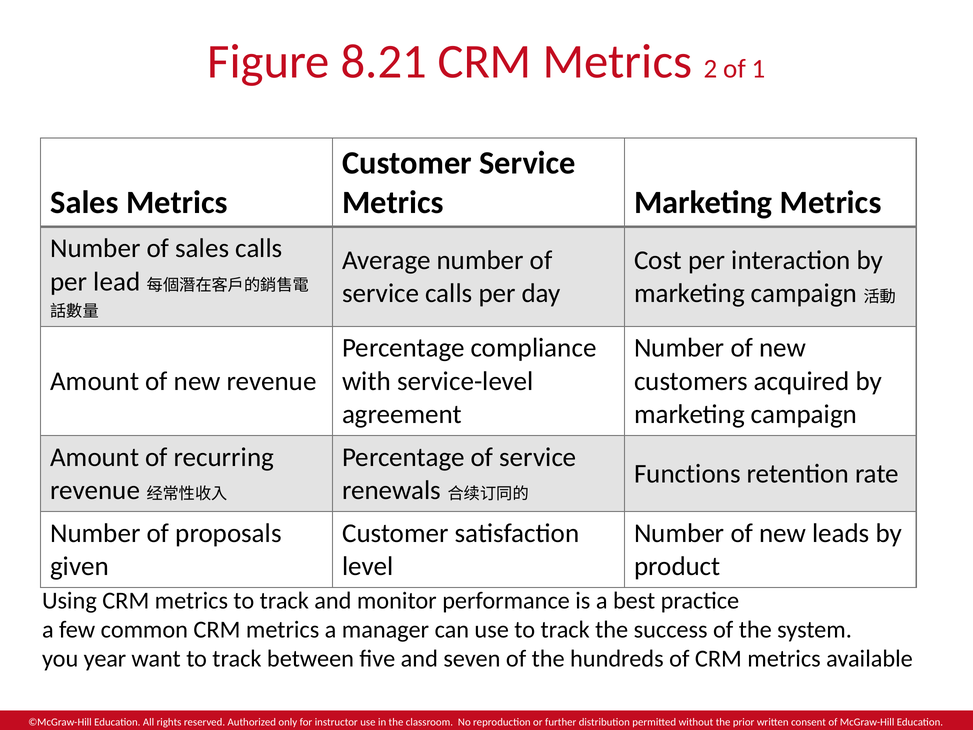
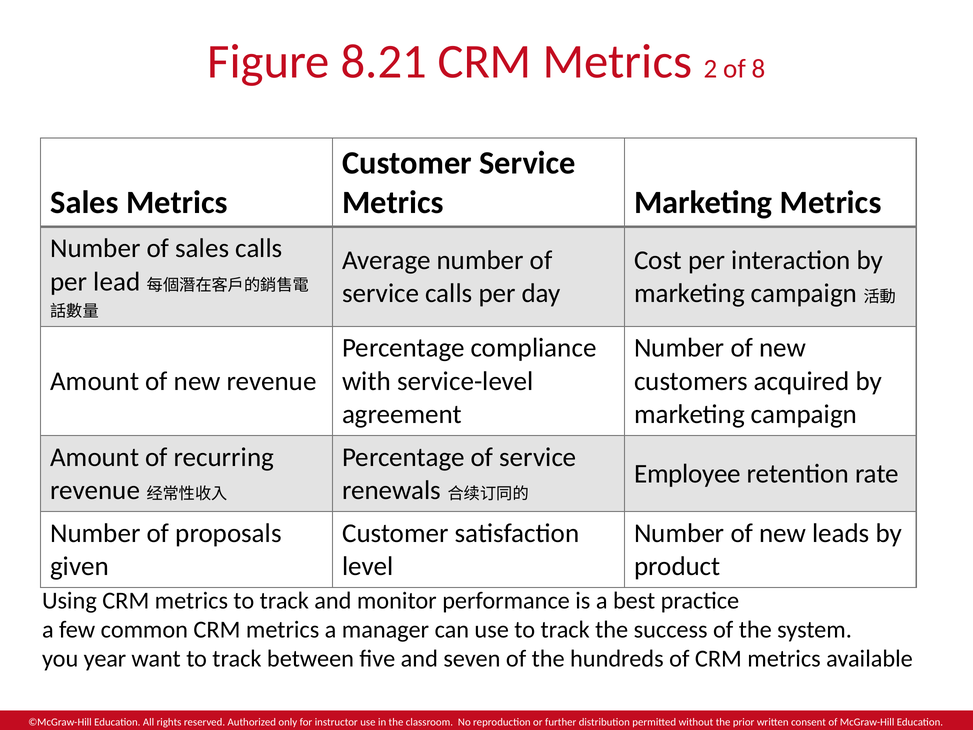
1: 1 -> 8
Functions: Functions -> Employee
